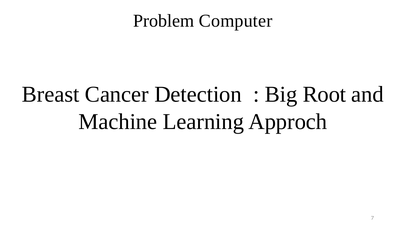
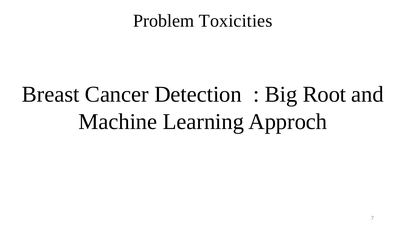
Computer: Computer -> Toxicities
